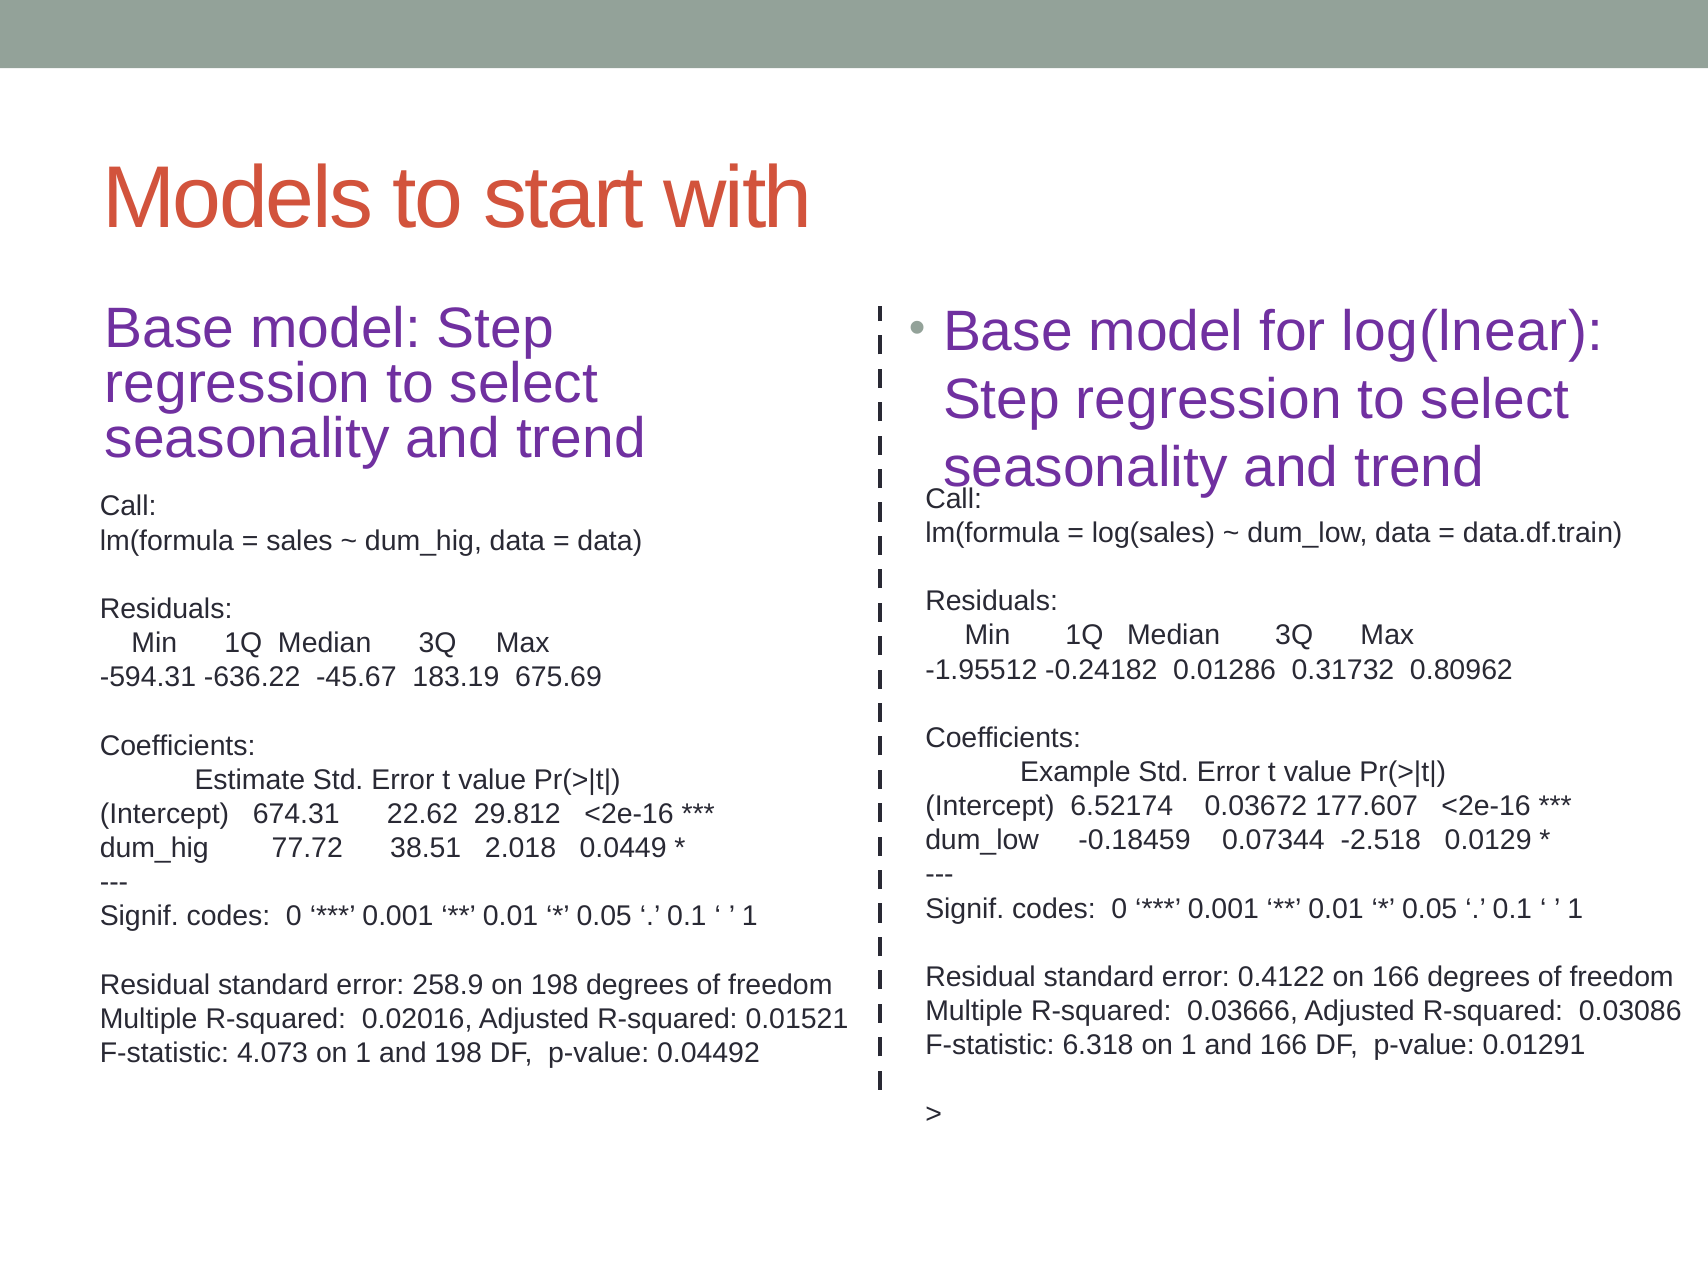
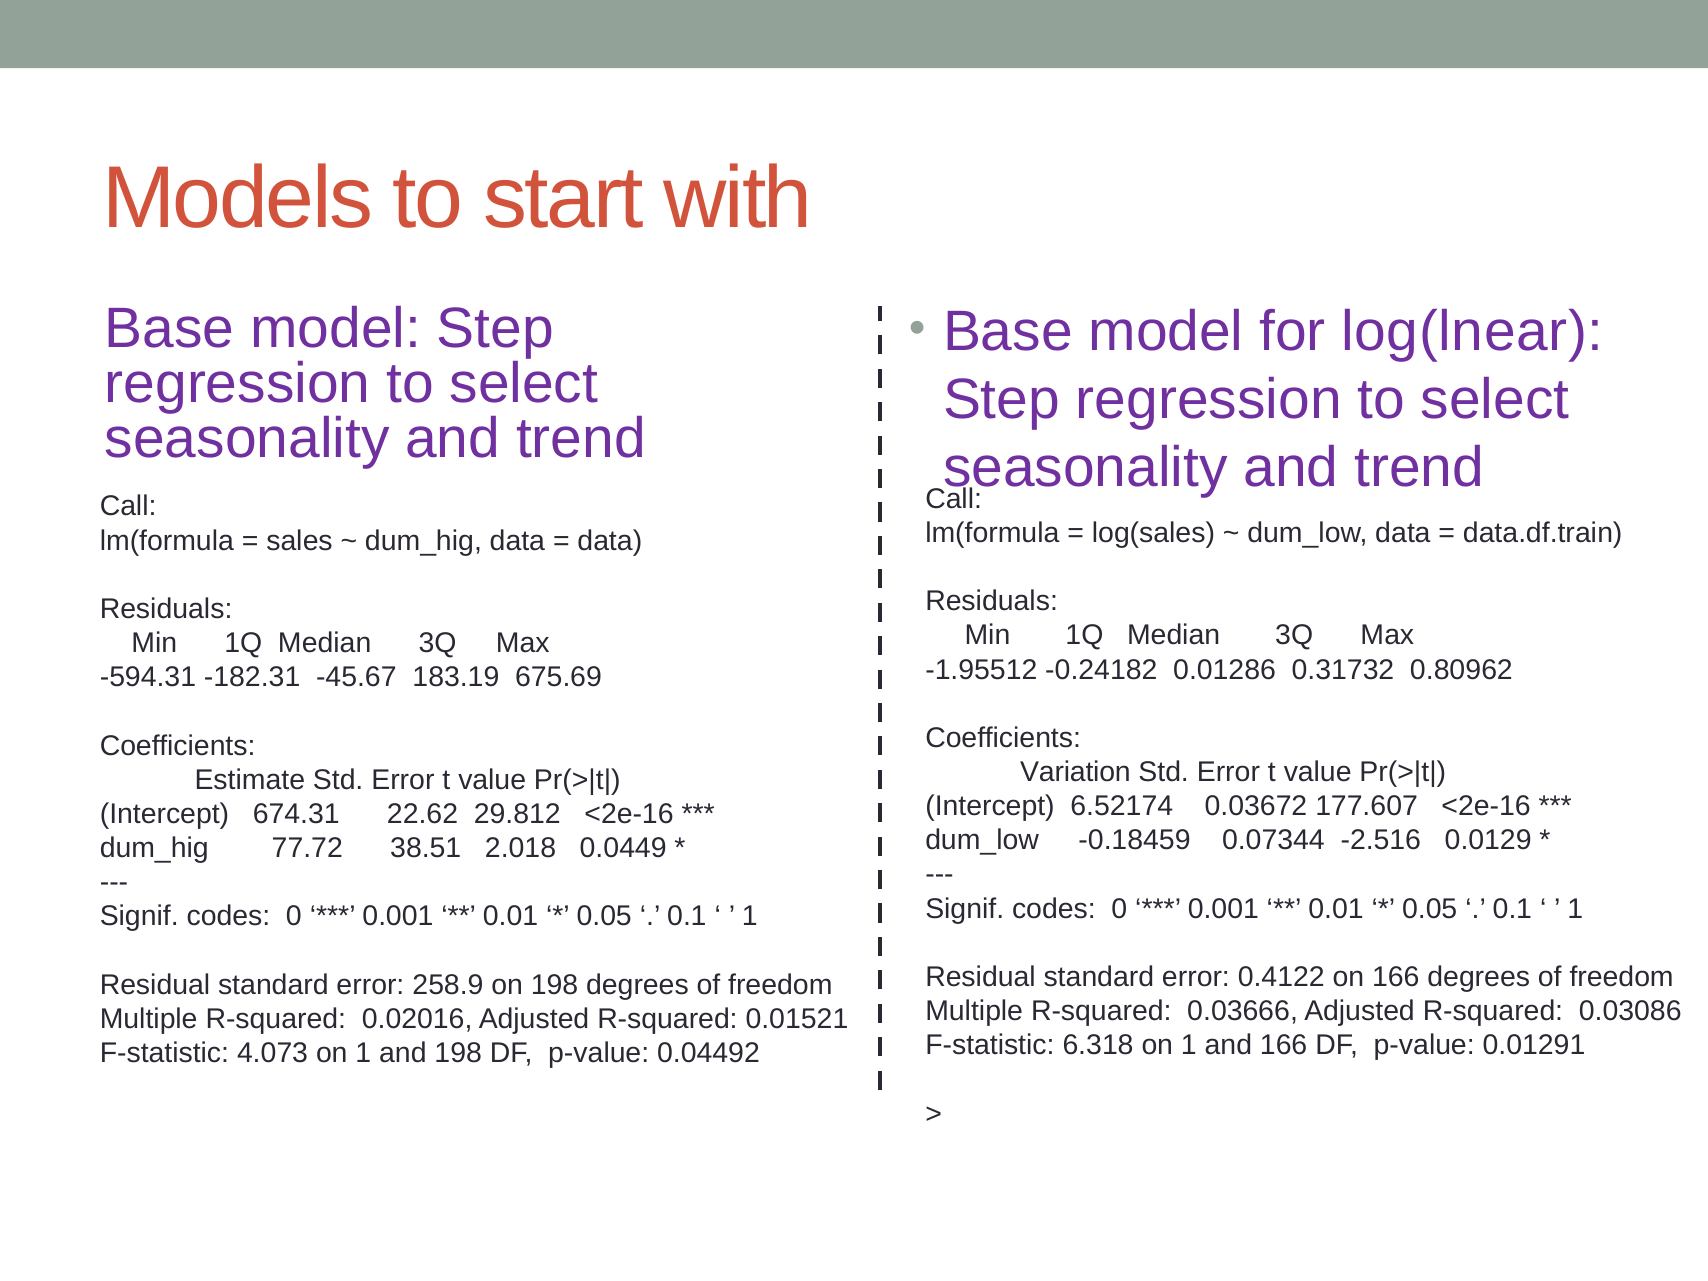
-636.22: -636.22 -> -182.31
Example: Example -> Variation
-2.518: -2.518 -> -2.516
